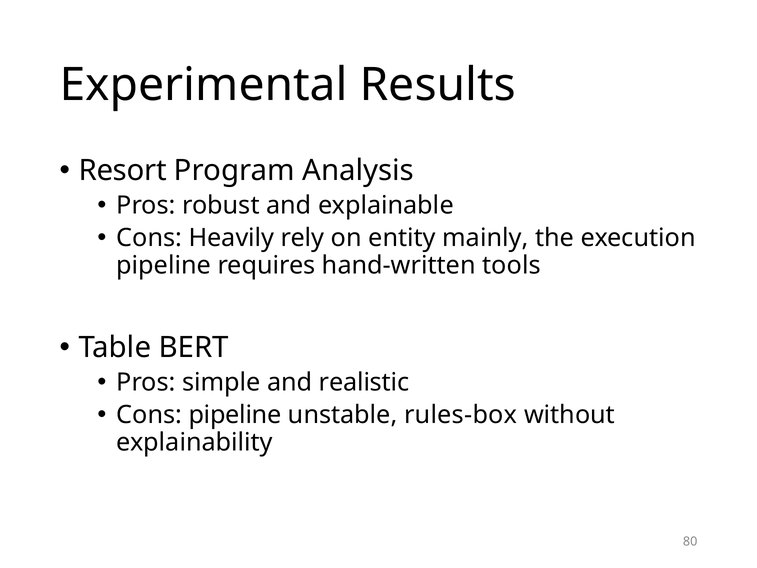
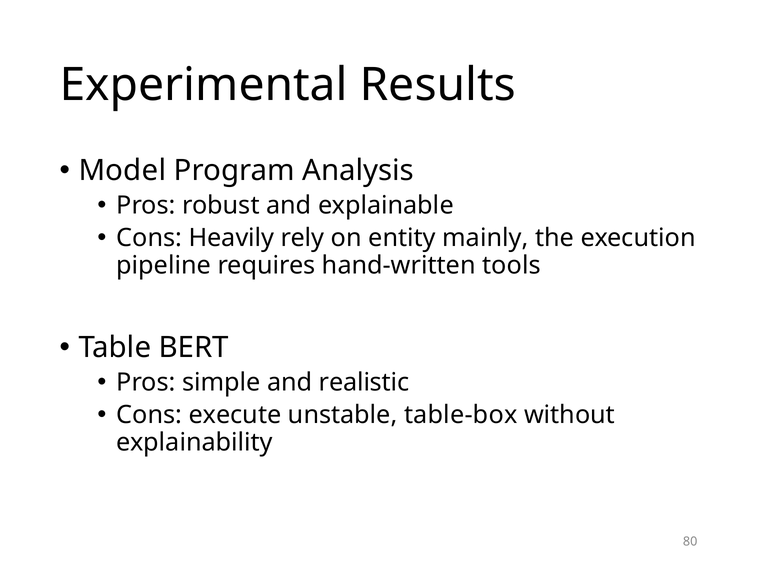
Resort: Resort -> Model
Cons pipeline: pipeline -> execute
rules-box: rules-box -> table-box
